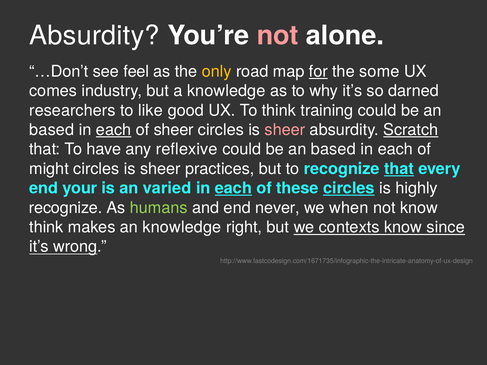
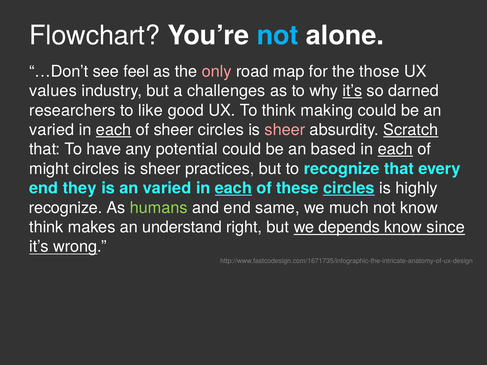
Absurdity at (94, 36): Absurdity -> Flowchart
not at (278, 36) colour: pink -> light blue
only colour: yellow -> pink
for underline: present -> none
some: some -> those
comes: comes -> values
a knowledge: knowledge -> challenges
it’s at (352, 91) underline: none -> present
training: training -> making
based at (52, 130): based -> varied
reflexive: reflexive -> potential
each at (395, 149) underline: none -> present
that at (399, 169) underline: present -> none
your: your -> they
never: never -> same
when: when -> much
an knowledge: knowledge -> understand
contexts: contexts -> depends
